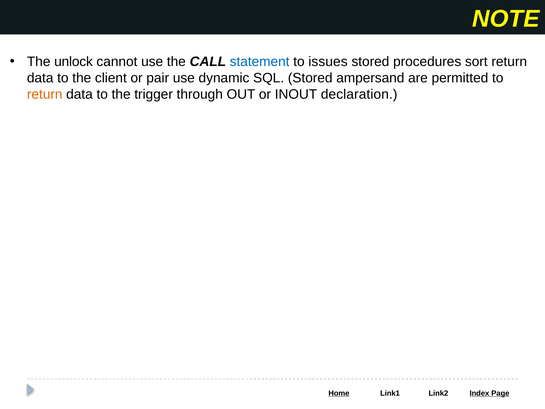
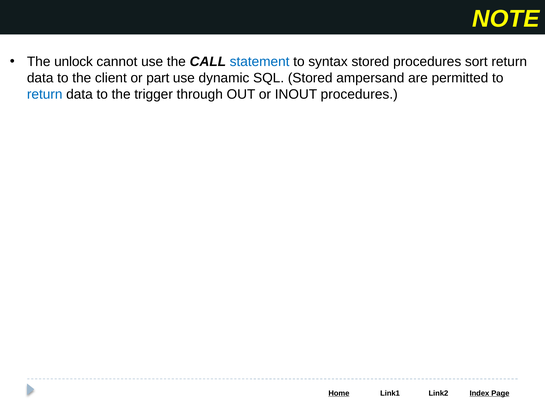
issues: issues -> syntax
pair: pair -> part
return at (45, 94) colour: orange -> blue
INOUT declaration: declaration -> procedures
